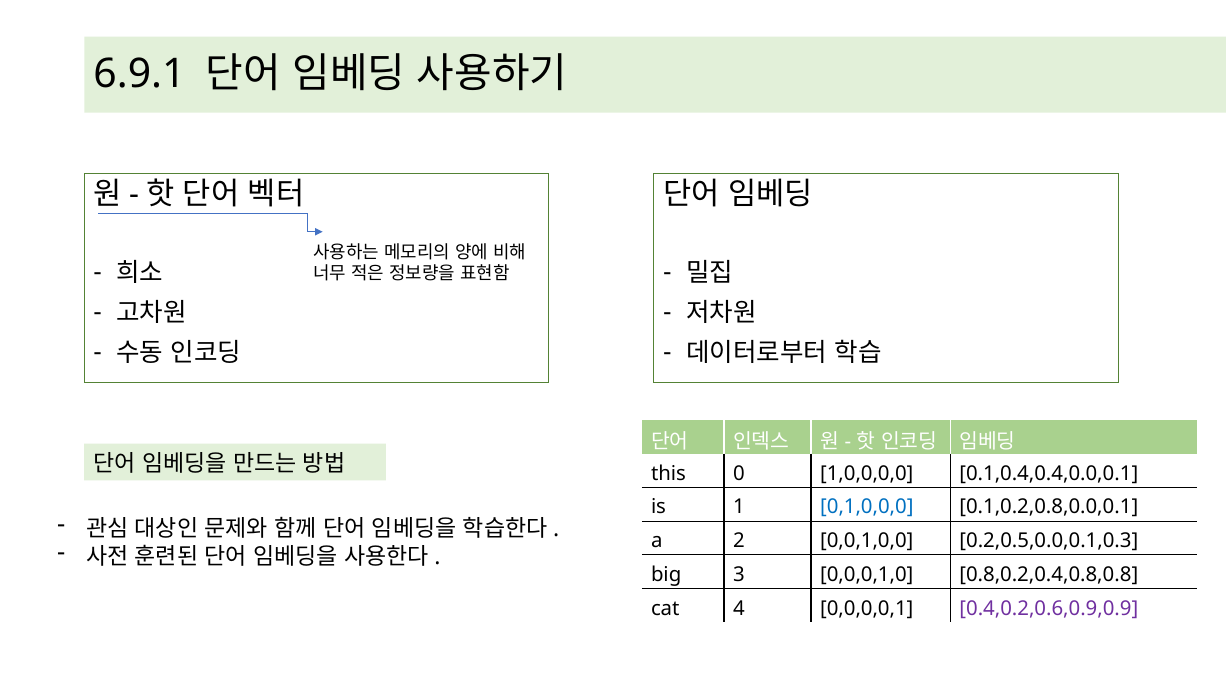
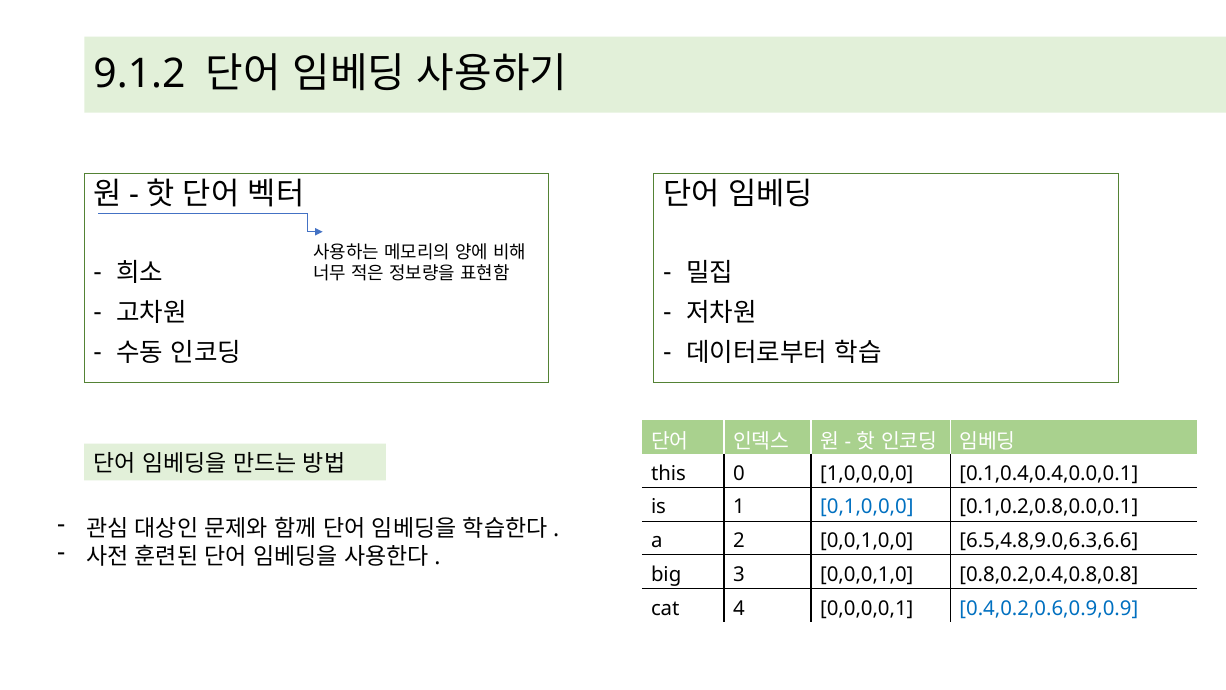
6.9.1: 6.9.1 -> 9.1.2
0.2,0.5,0.0,0.1,0.3: 0.2,0.5,0.0,0.1,0.3 -> 6.5,4.8,9.0,6.3,6.6
0.4,0.2,0.6,0.9,0.9 colour: purple -> blue
